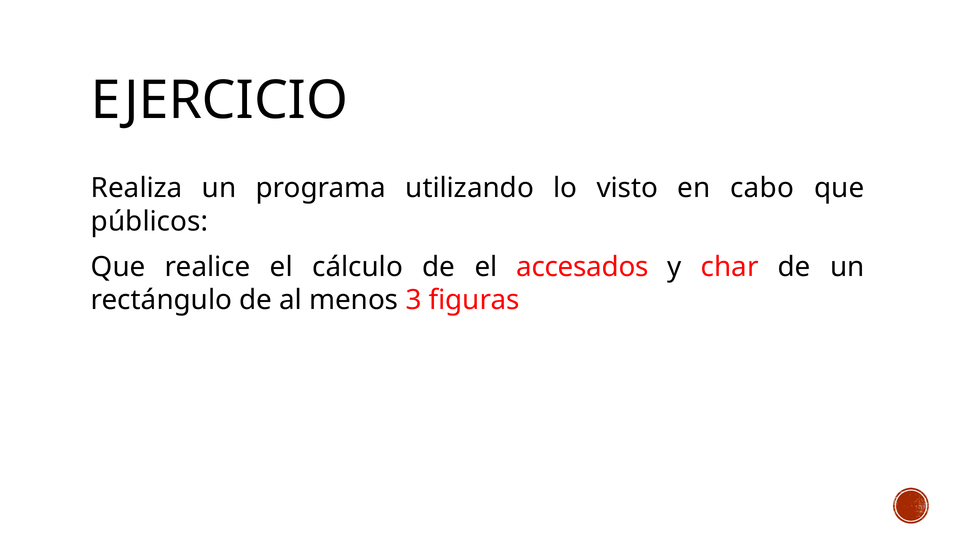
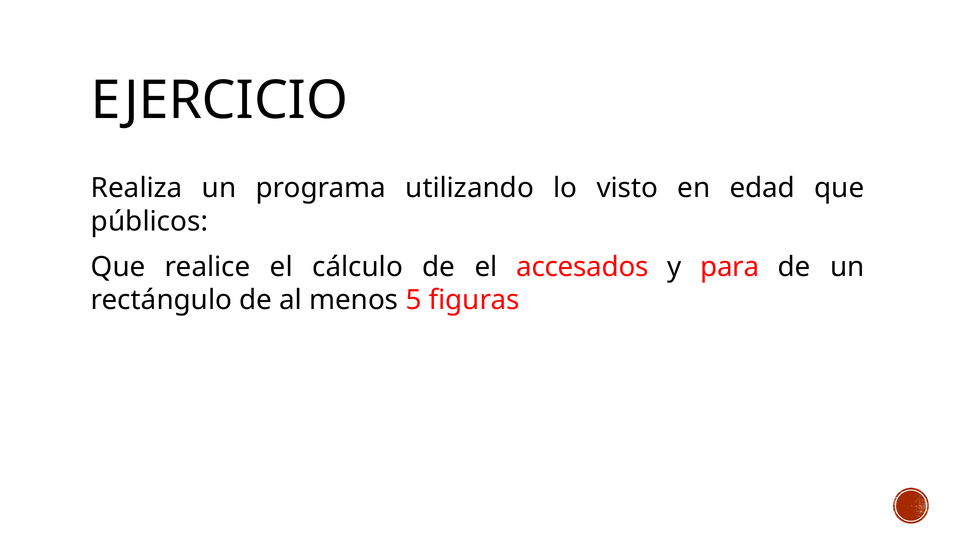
cabo: cabo -> edad
char: char -> para
3: 3 -> 5
